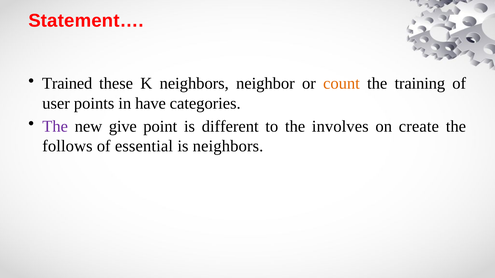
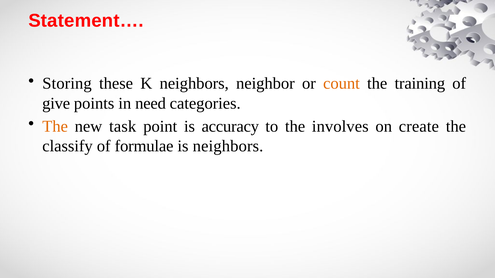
Trained: Trained -> Storing
user: user -> give
have: have -> need
The at (55, 127) colour: purple -> orange
give: give -> task
different: different -> accuracy
follows: follows -> classify
essential: essential -> formulae
